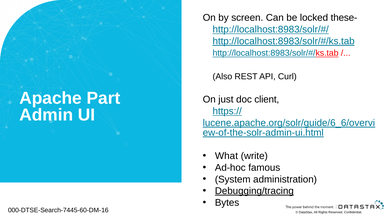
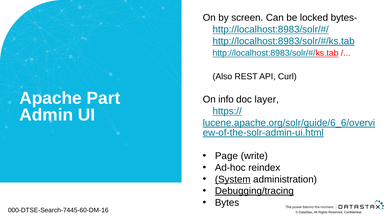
these-: these- -> bytes-
just: just -> info
client: client -> layer
What: What -> Page
famous: famous -> reindex
System underline: none -> present
